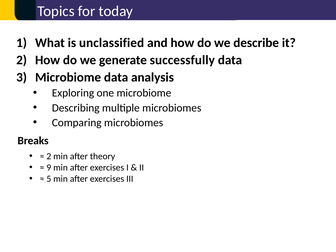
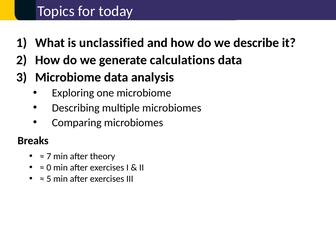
successfully: successfully -> calculations
2 at (49, 156): 2 -> 7
9: 9 -> 0
